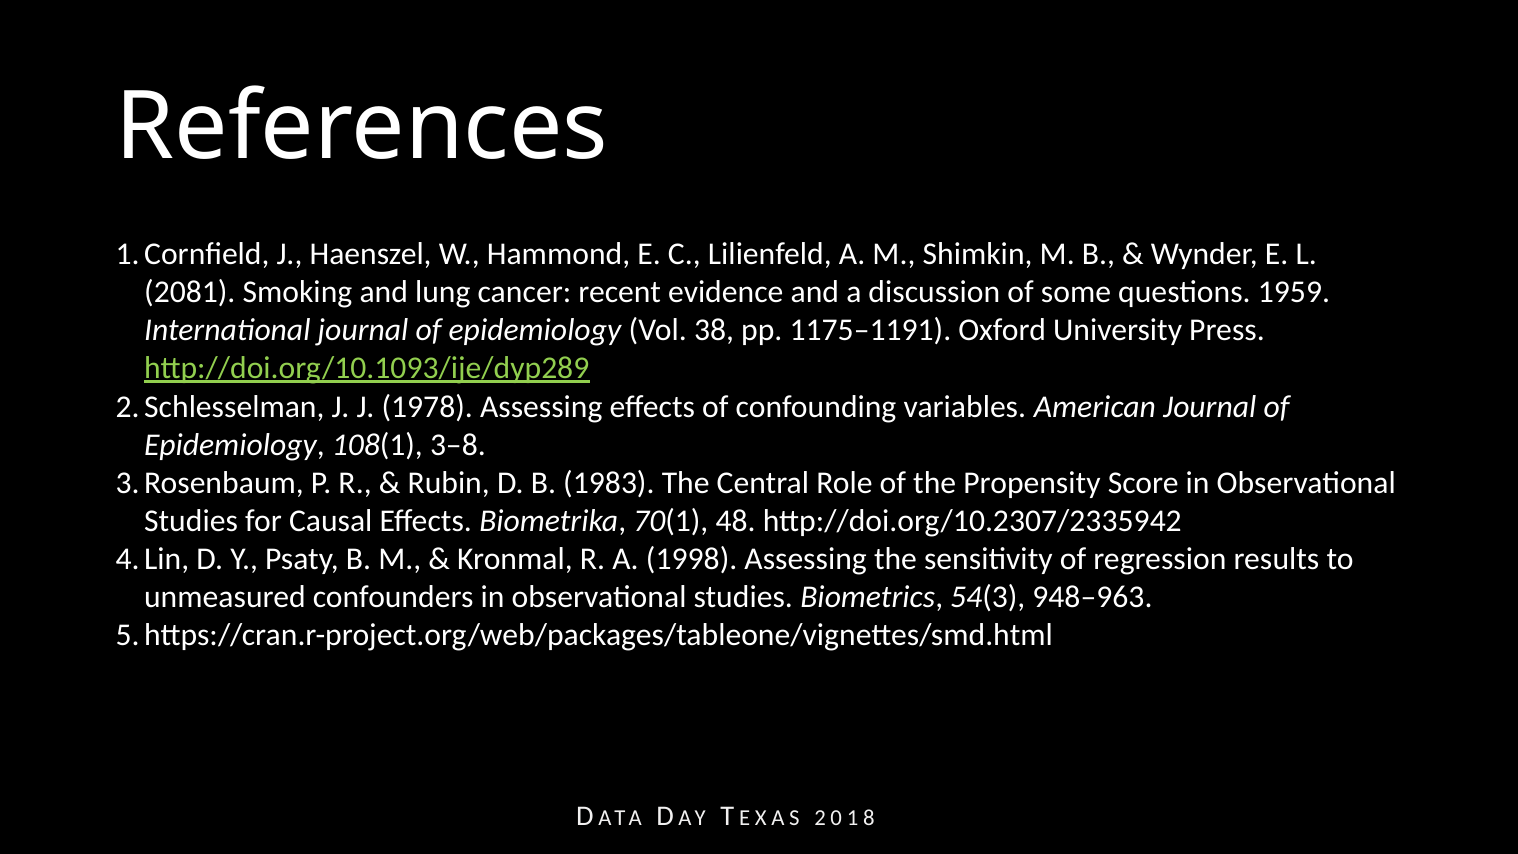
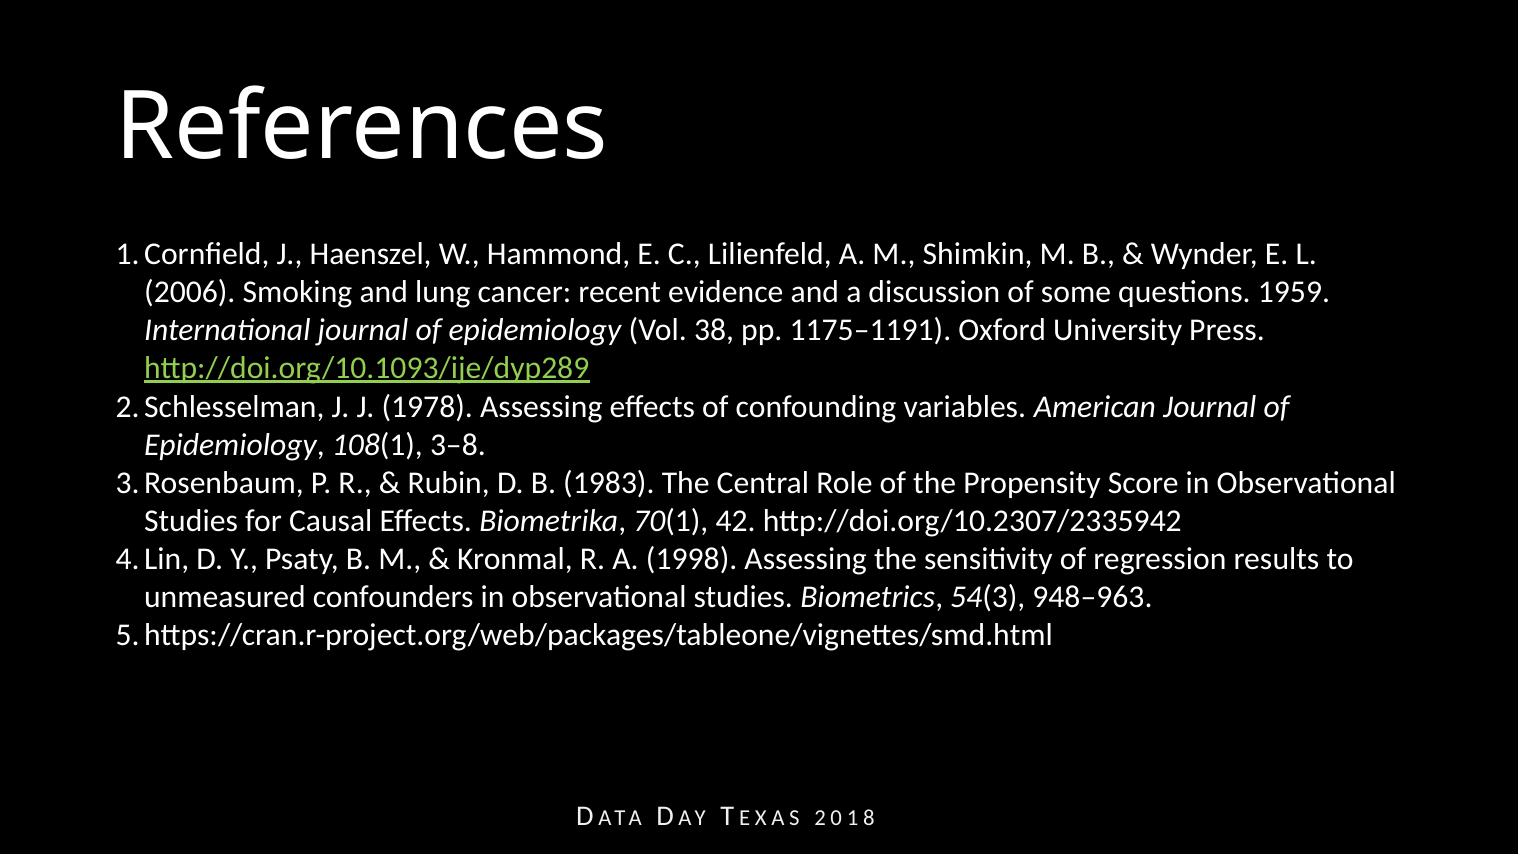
2081: 2081 -> 2006
48: 48 -> 42
